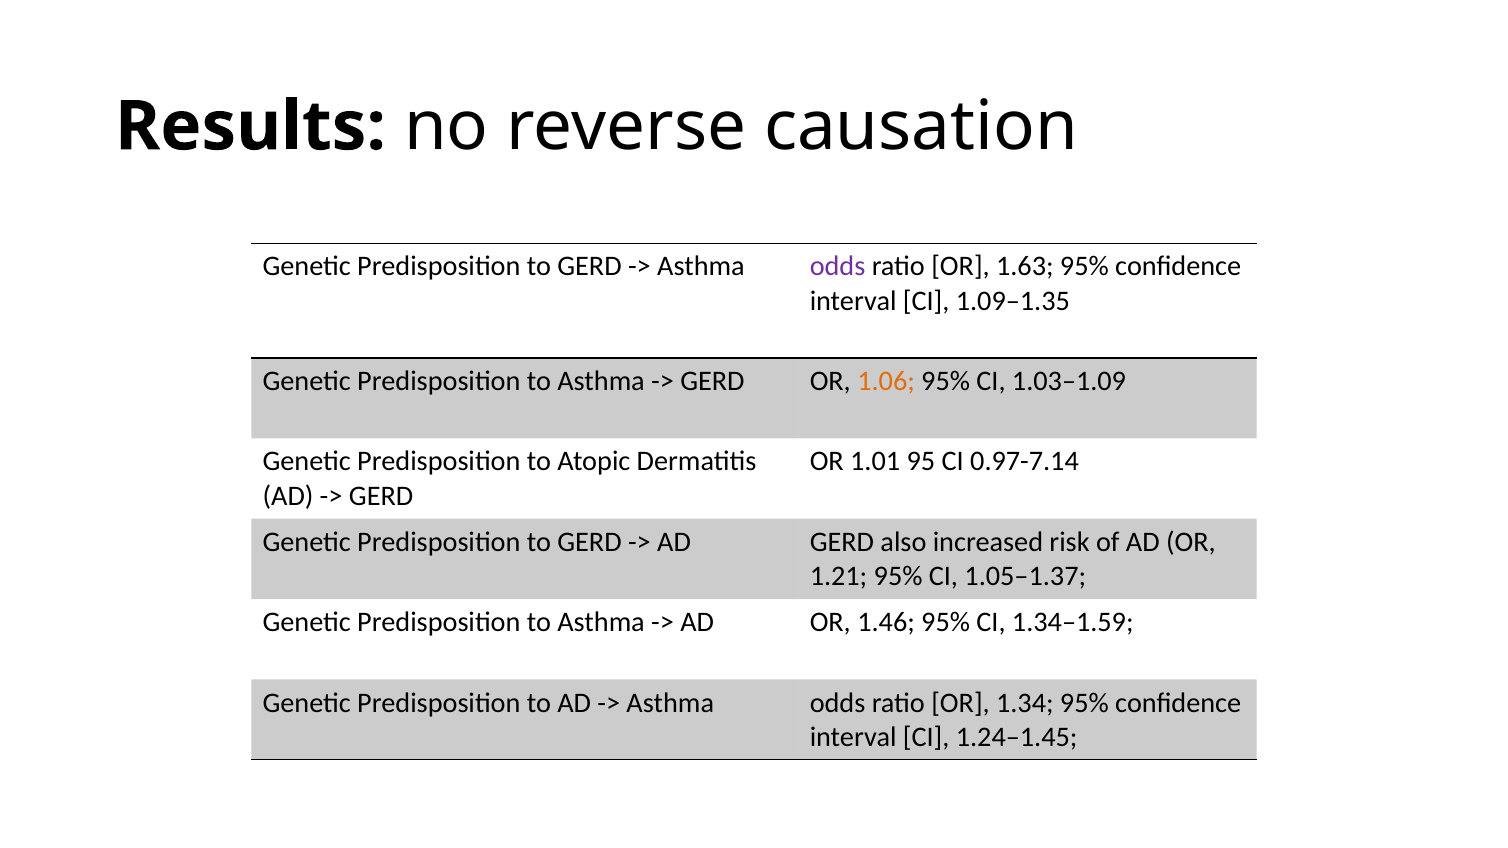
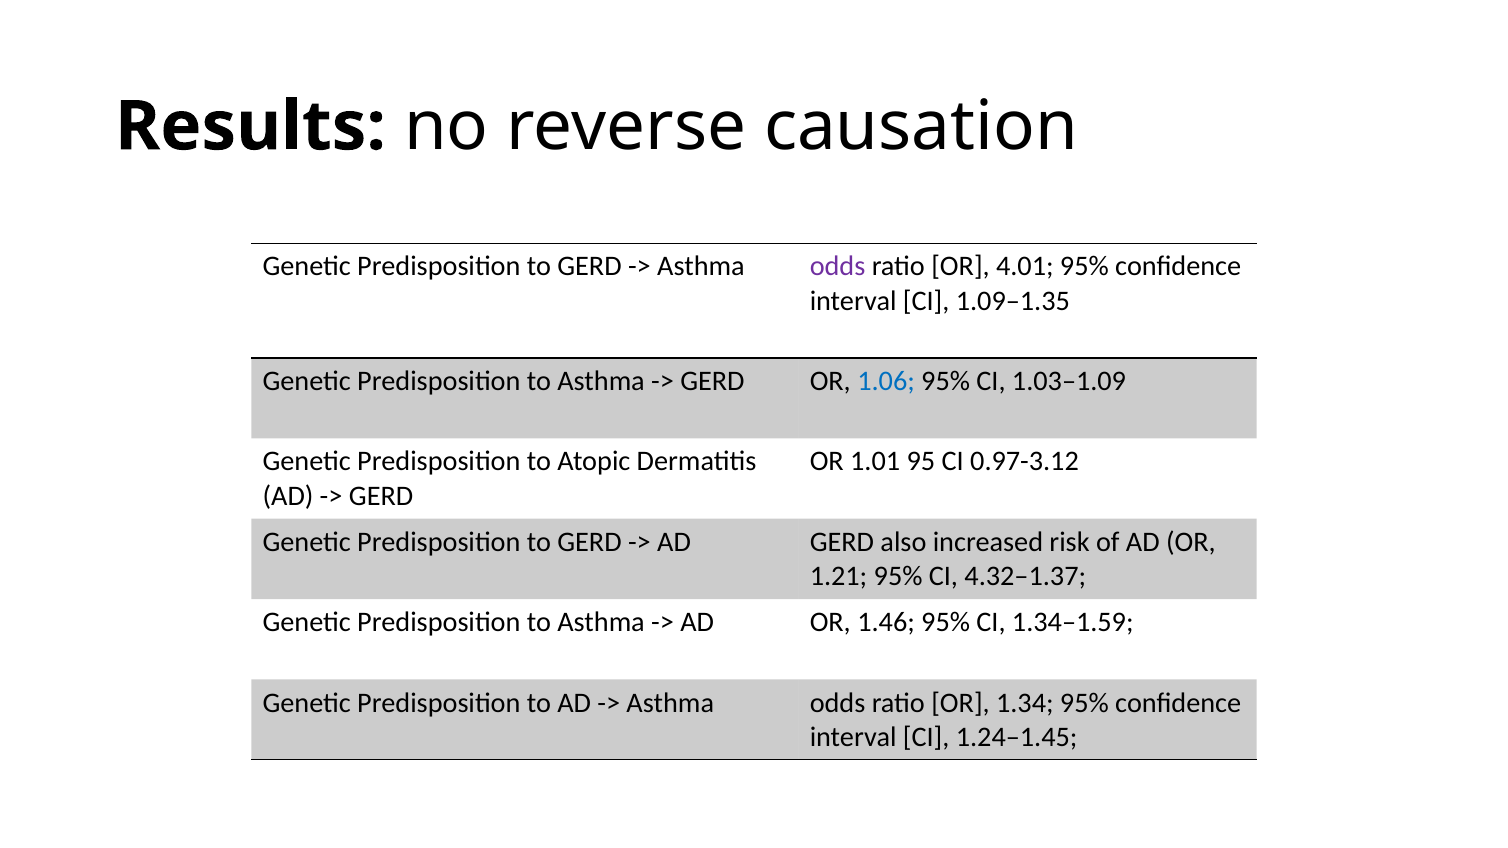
1.63: 1.63 -> 4.01
1.06 colour: orange -> blue
0.97-7.14: 0.97-7.14 -> 0.97-3.12
1.05–1.37: 1.05–1.37 -> 4.32–1.37
